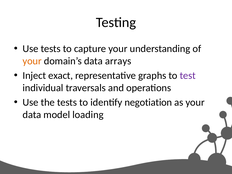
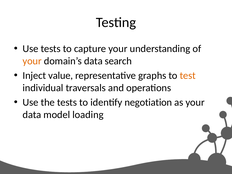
arrays: arrays -> search
exact: exact -> value
test colour: purple -> orange
